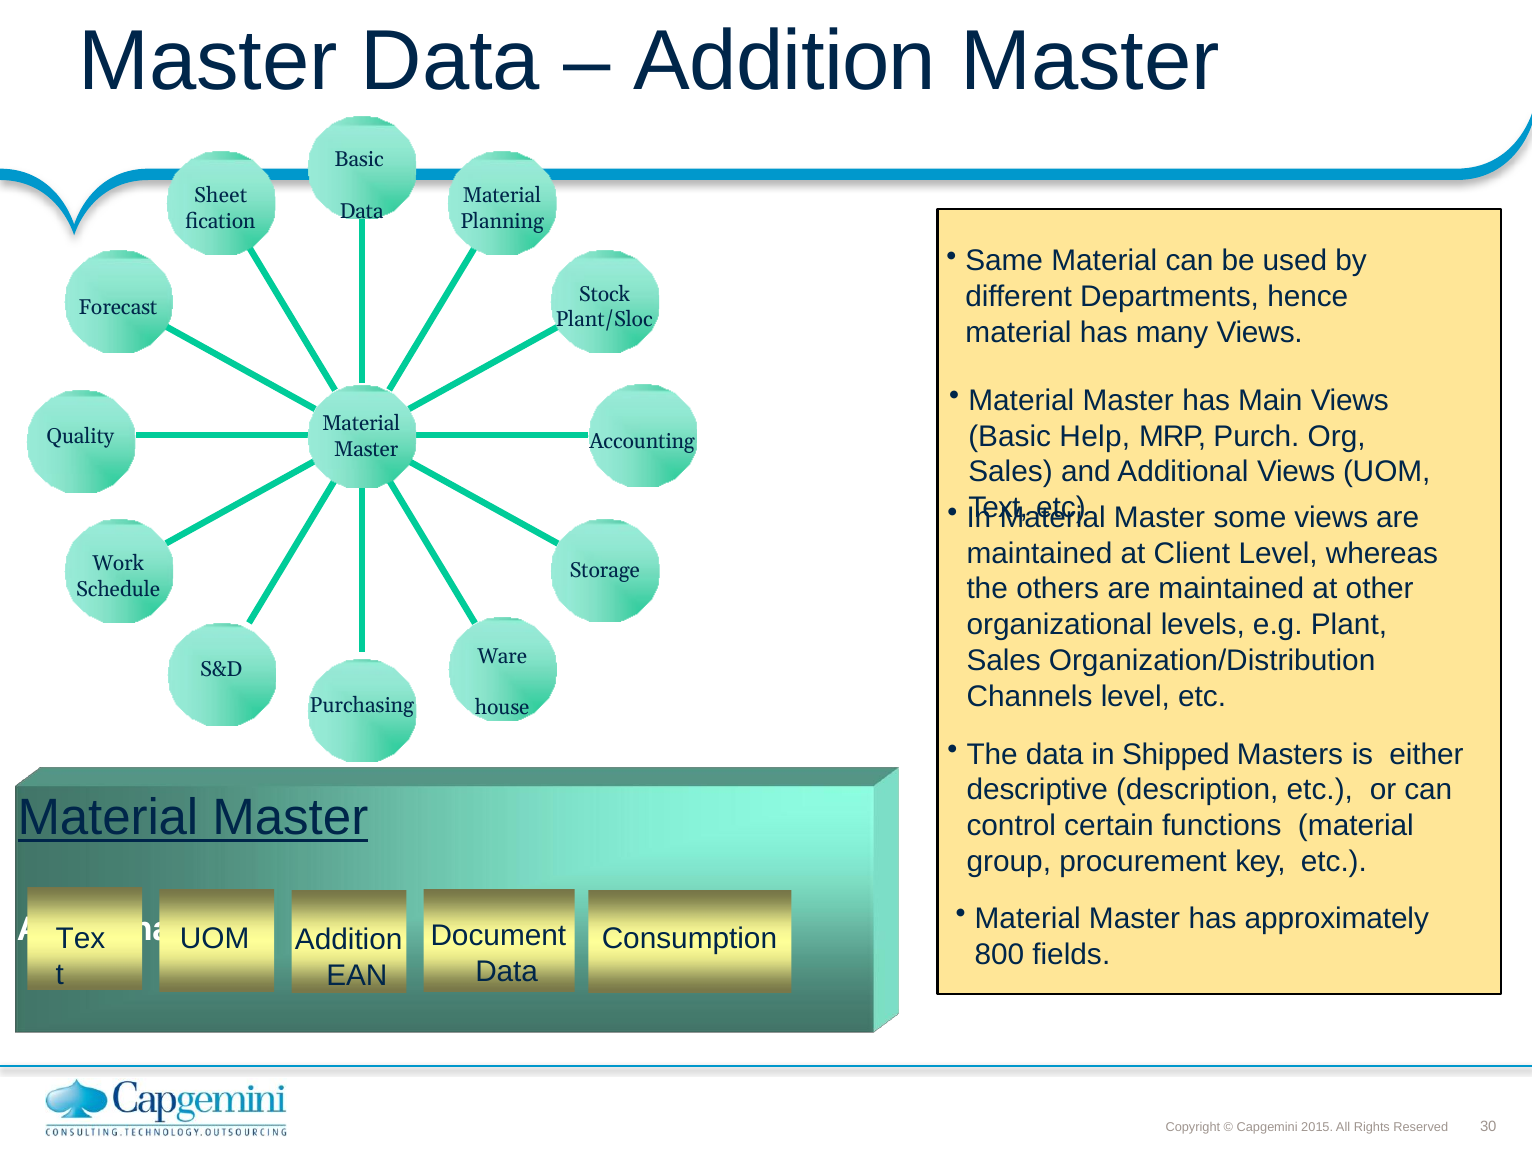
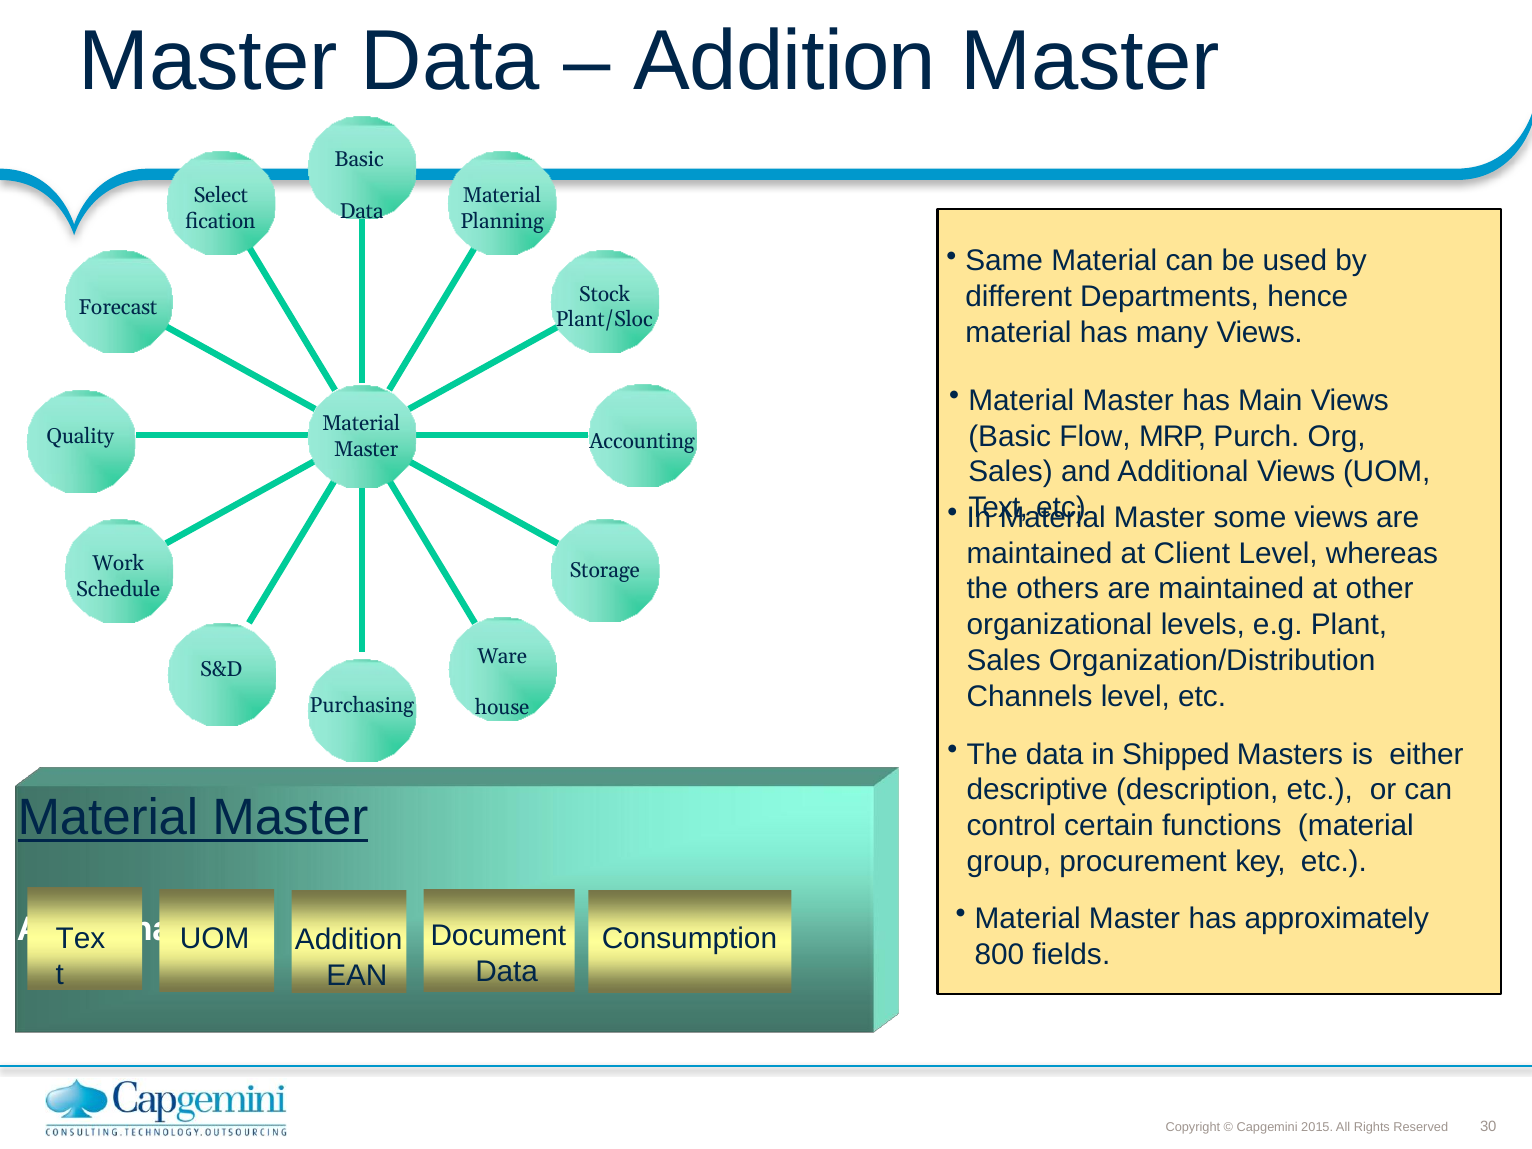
Sheet: Sheet -> Select
Help: Help -> Flow
